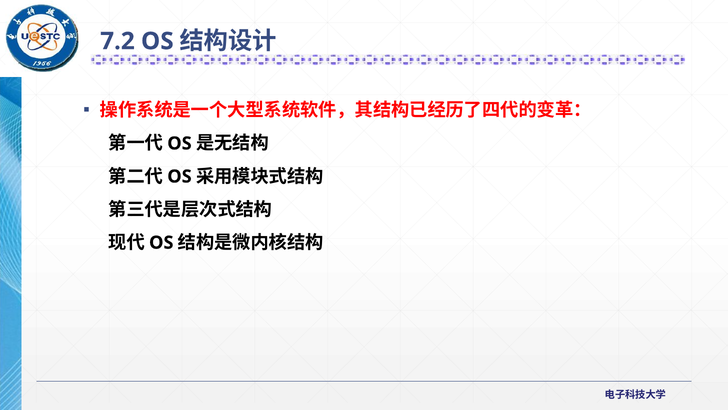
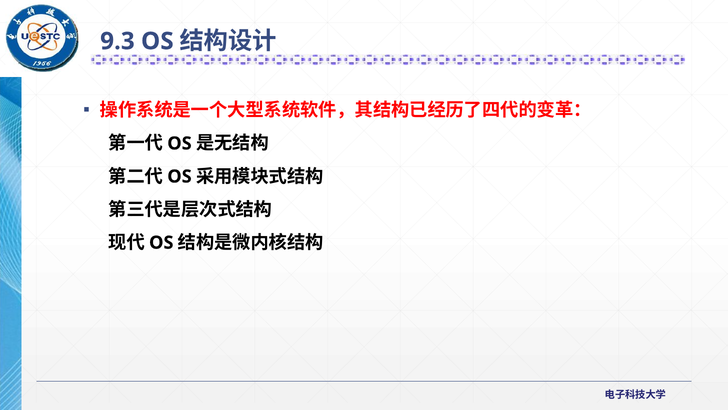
7.2: 7.2 -> 9.3
